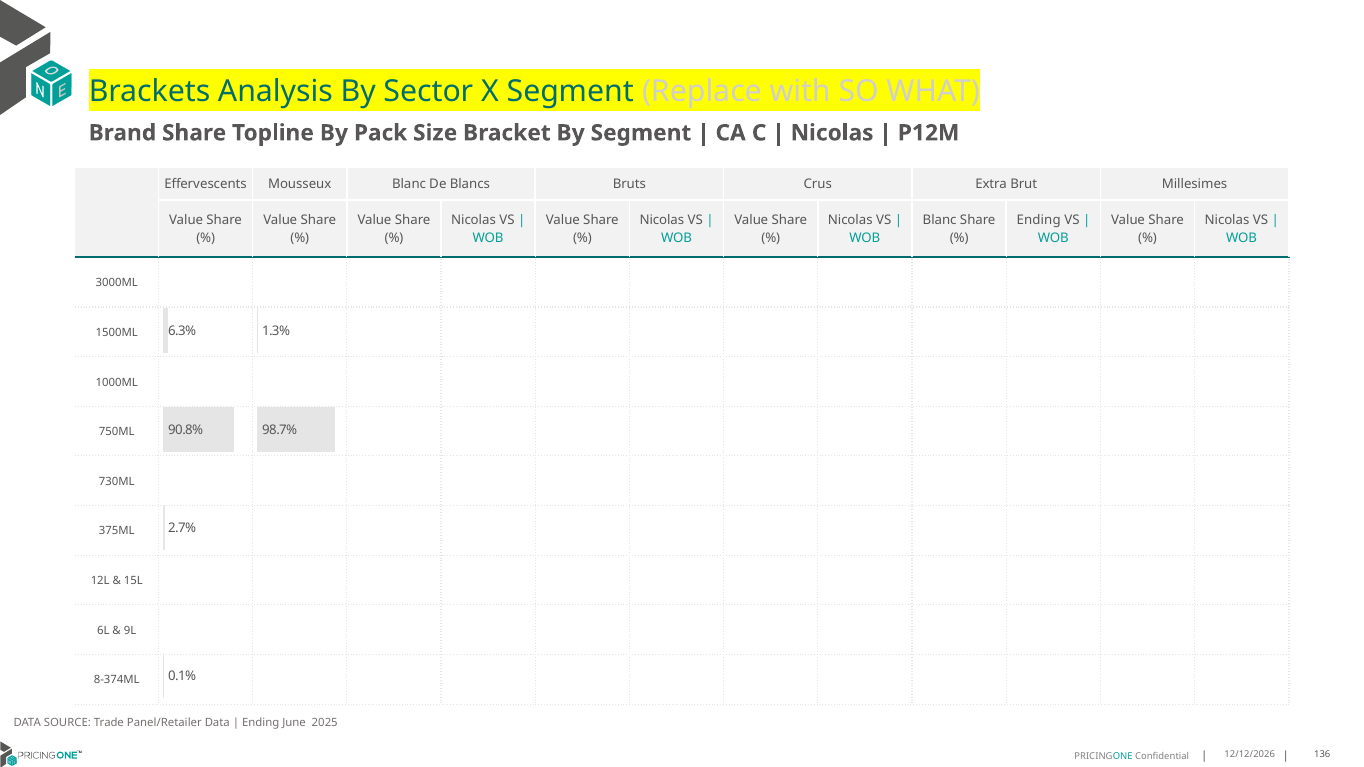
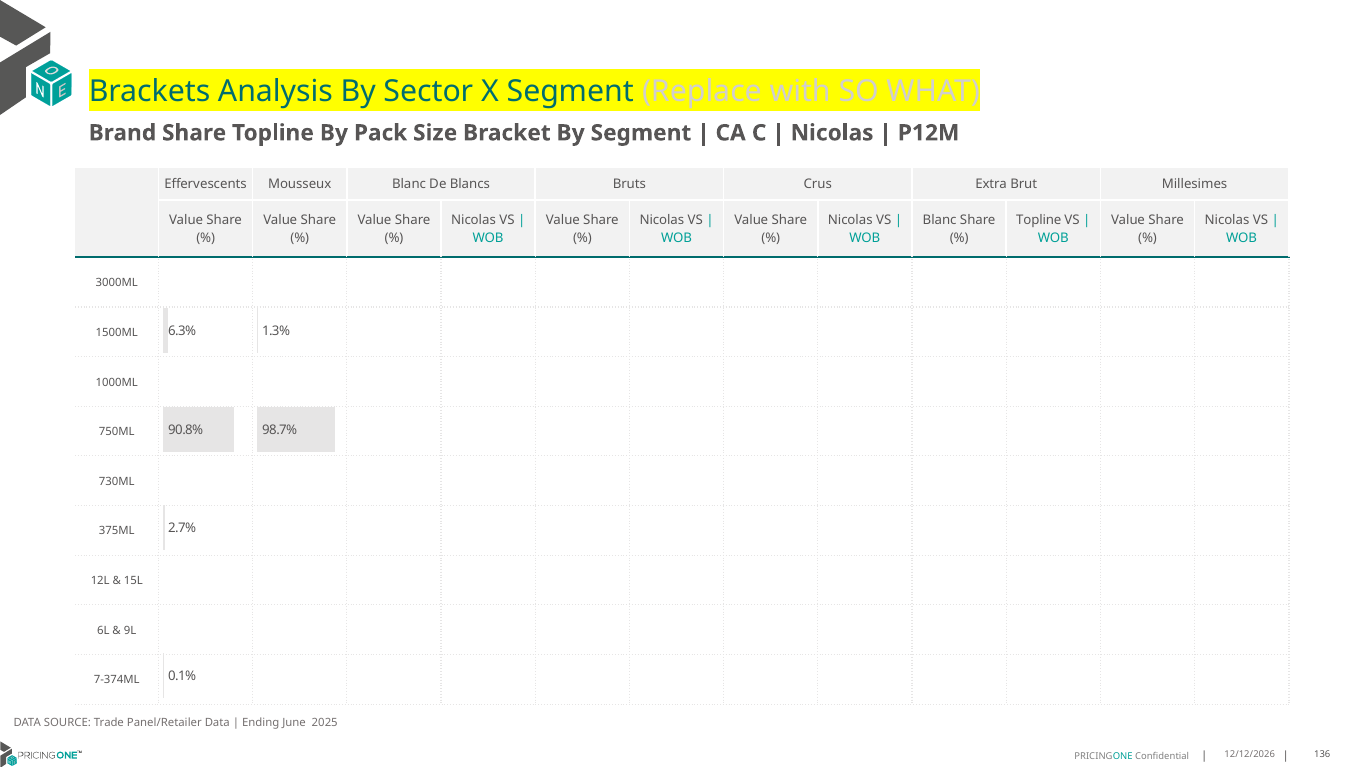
Ending at (1039, 220): Ending -> Topline
8-374ML: 8-374ML -> 7-374ML
